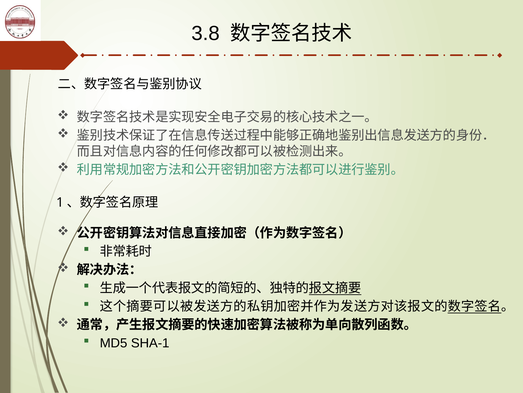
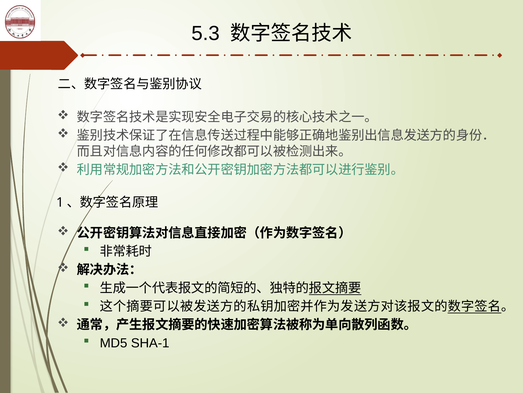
3.8: 3.8 -> 5.3
